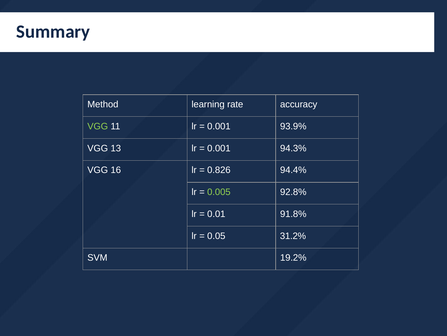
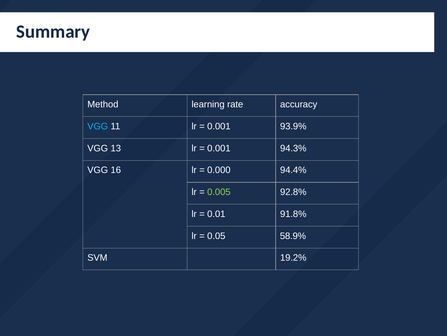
VGG at (98, 126) colour: light green -> light blue
0.826: 0.826 -> 0.000
31.2%: 31.2% -> 58.9%
